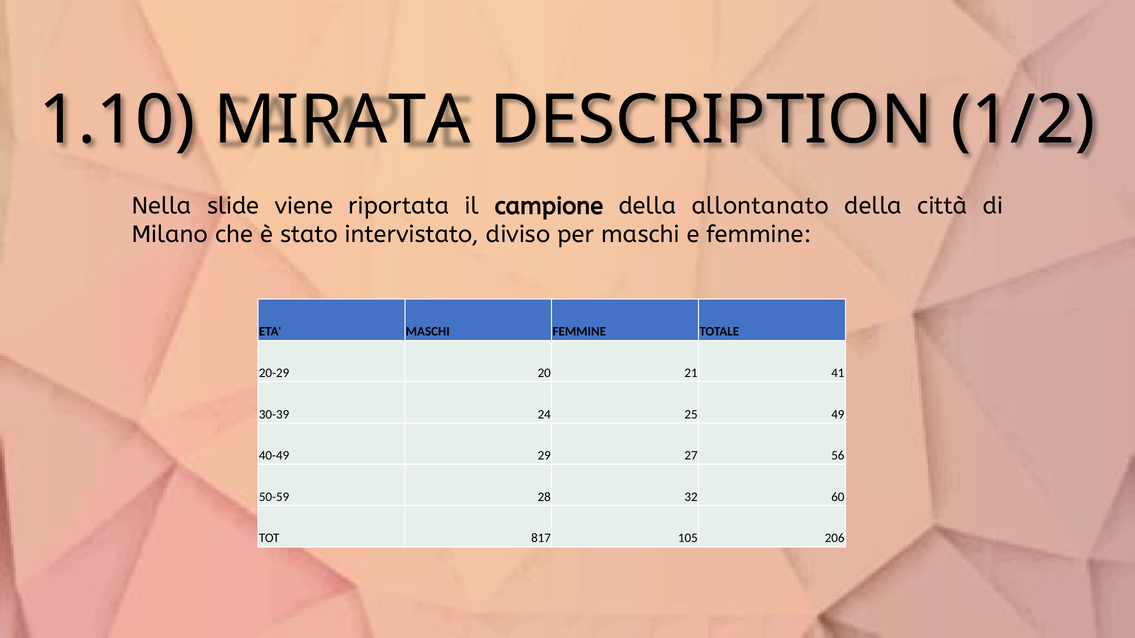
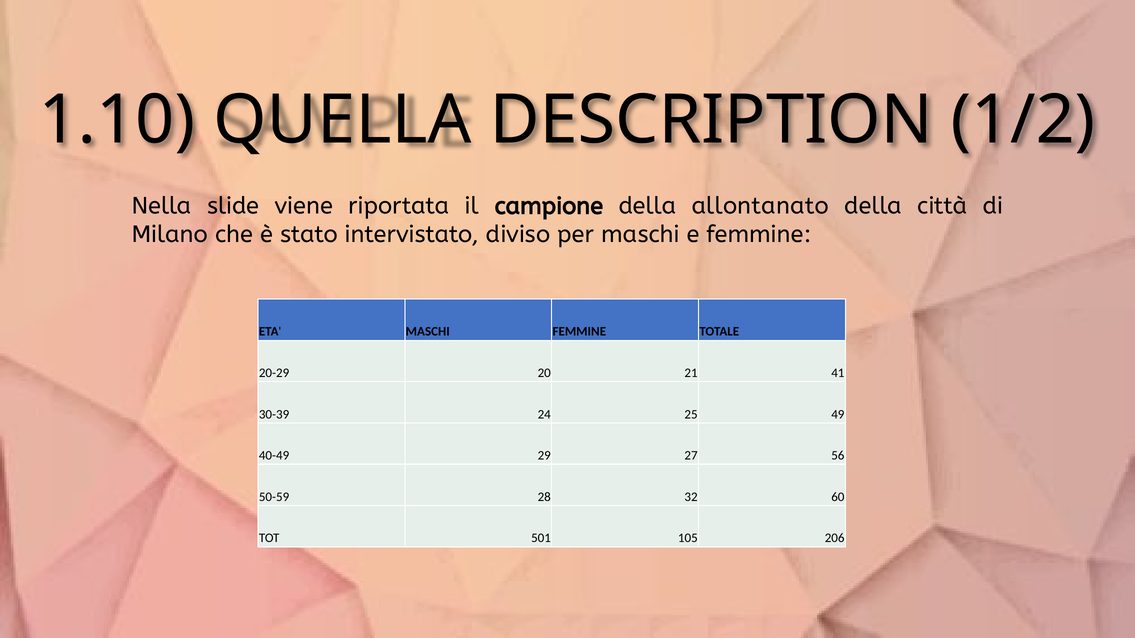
MIRATA: MIRATA -> QUELLA
817: 817 -> 501
